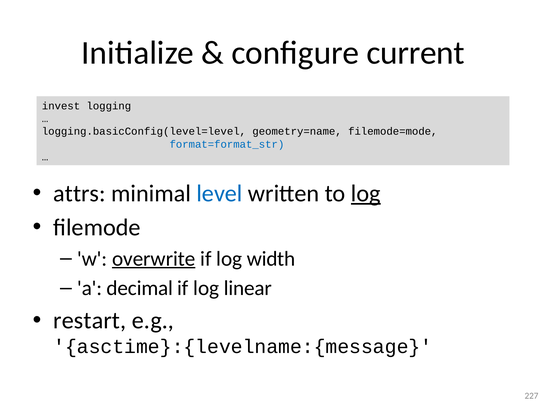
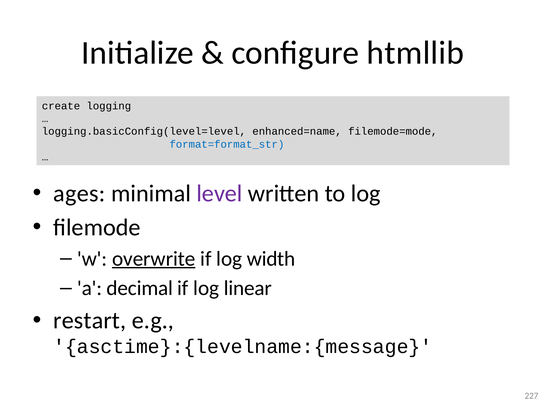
current: current -> htmllib
invest: invest -> create
geometry=name: geometry=name -> enhanced=name
attrs: attrs -> ages
level colour: blue -> purple
log at (366, 194) underline: present -> none
